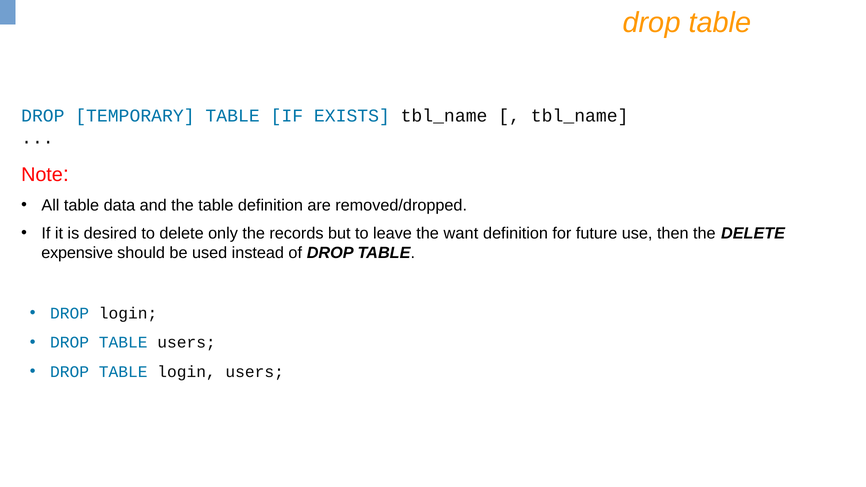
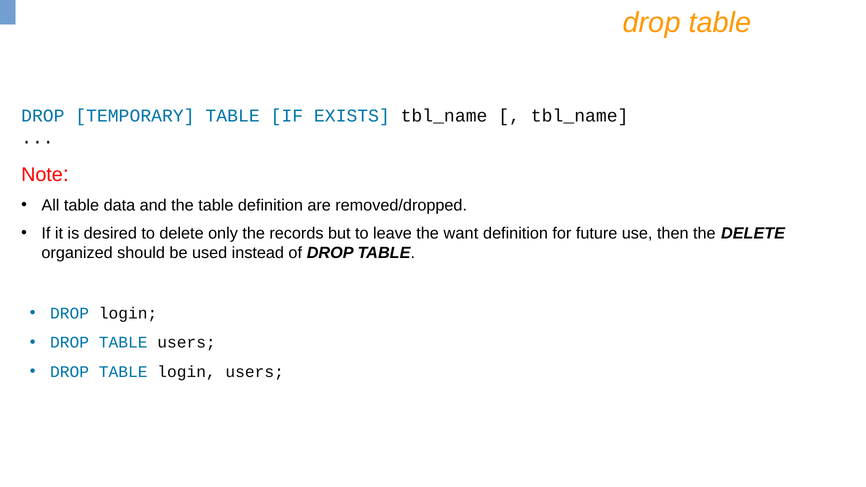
expensive: expensive -> organized
